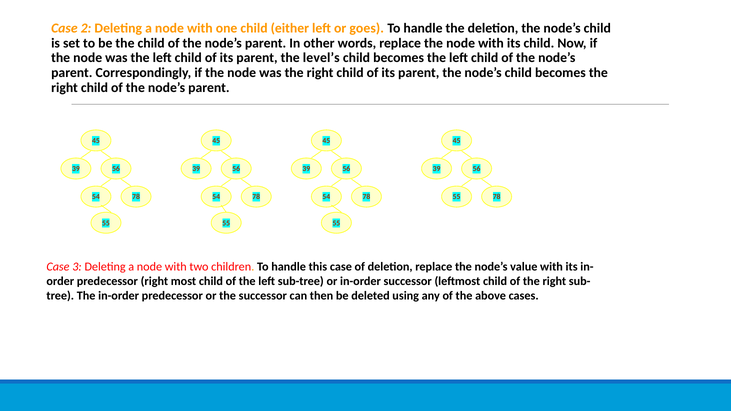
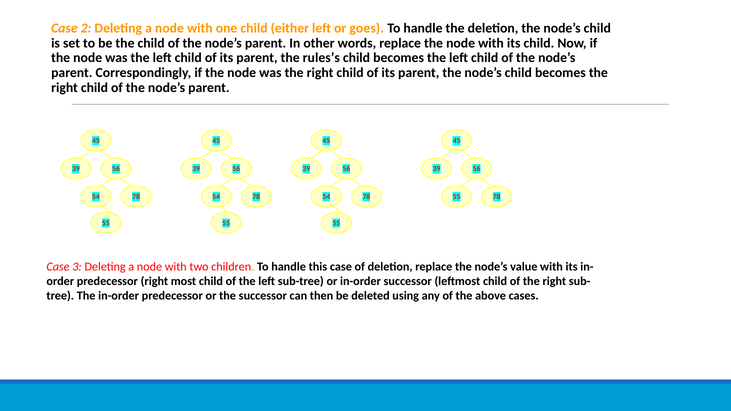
level’s: level’s -> rules’s
